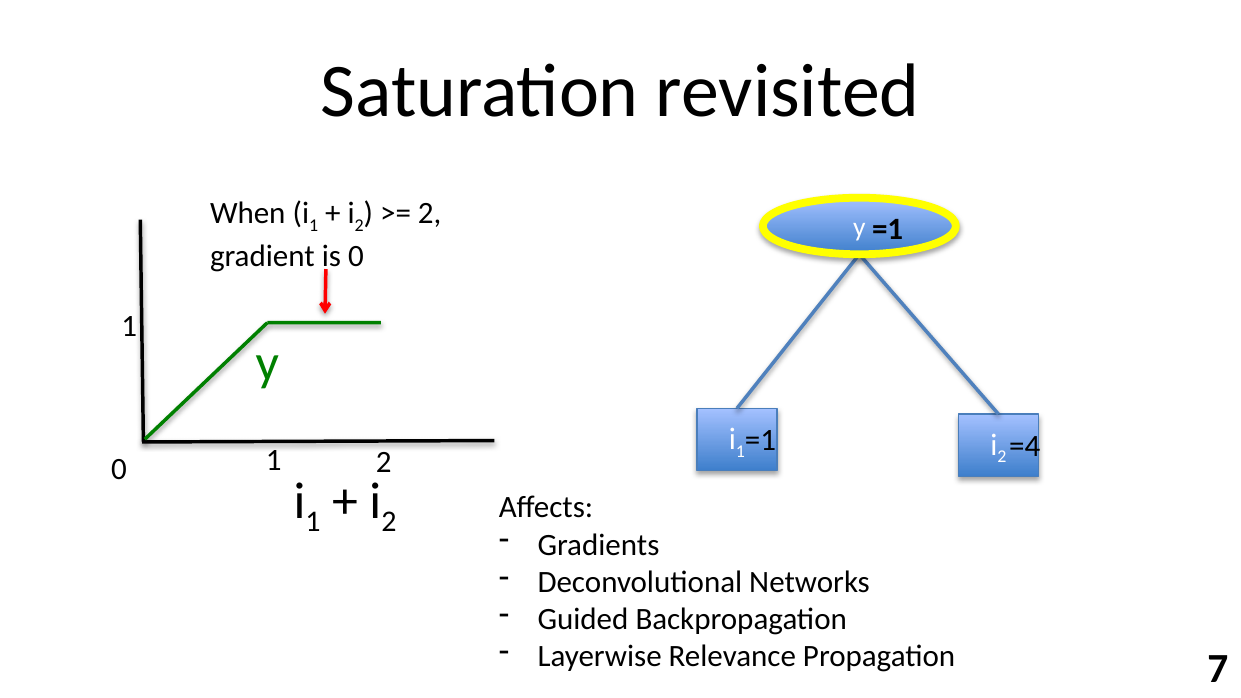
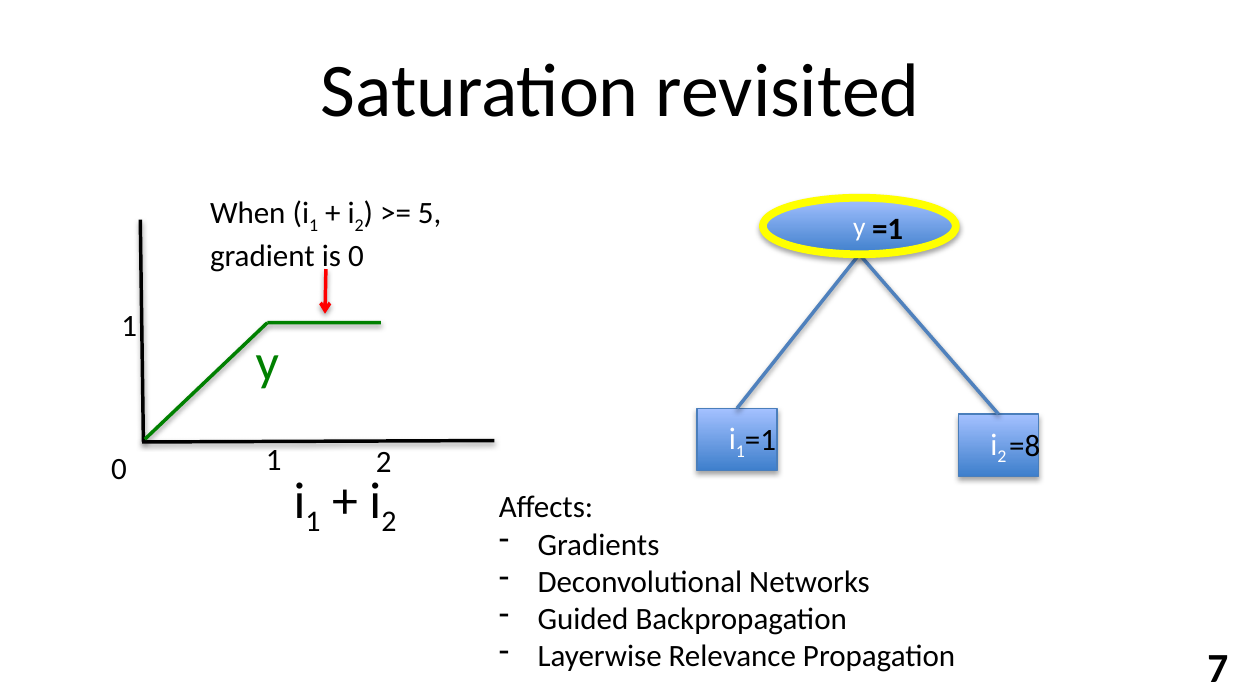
2 at (430, 214): 2 -> 5
=4: =4 -> =8
